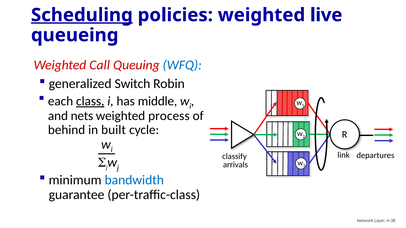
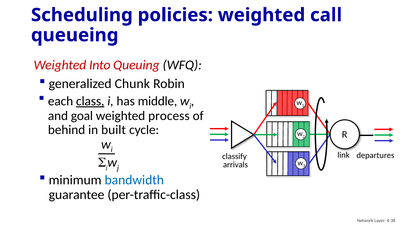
Scheduling underline: present -> none
live: live -> call
Call: Call -> Into
WFQ colour: blue -> black
Switch: Switch -> Chunk
nets: nets -> goal
